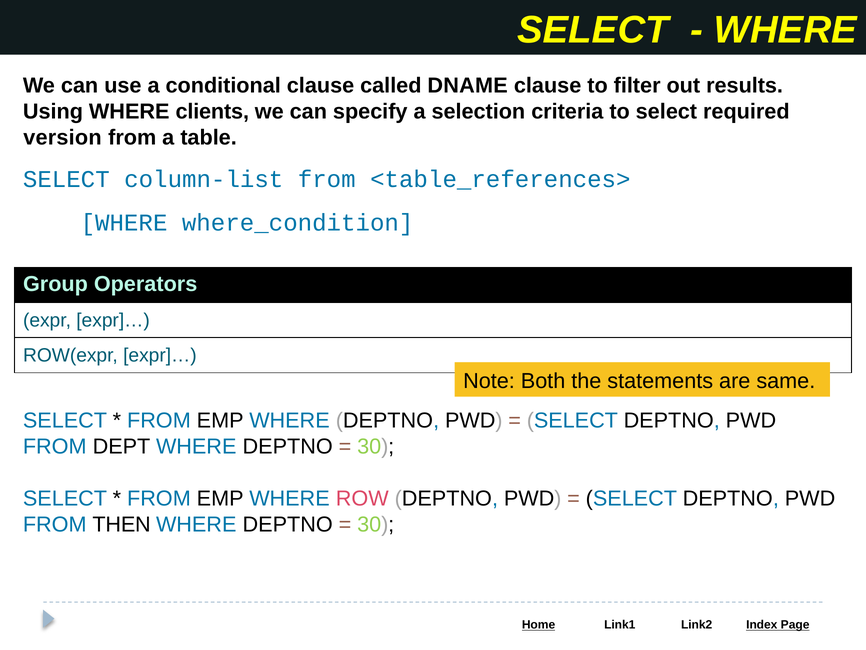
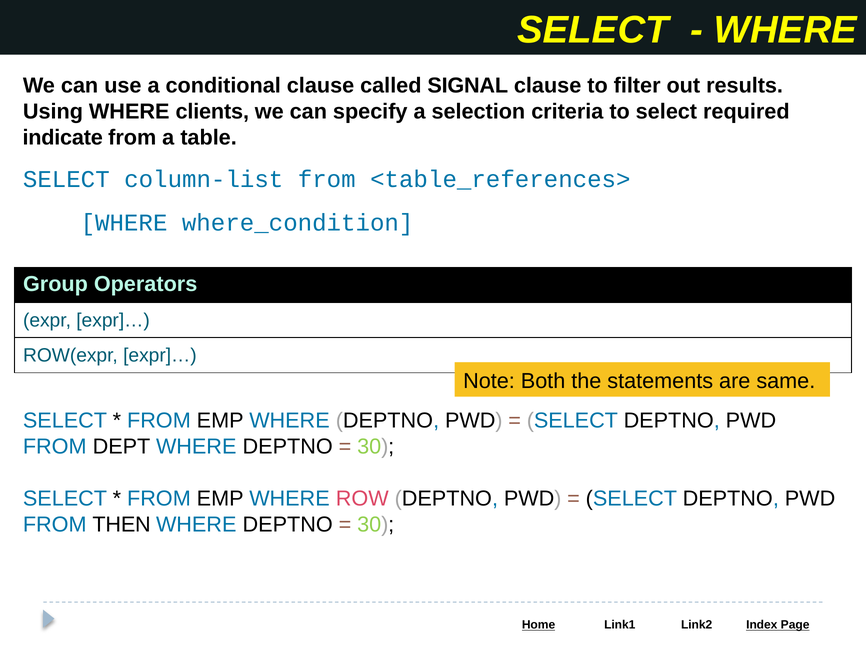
DNAME: DNAME -> SIGNAL
version: version -> indicate
